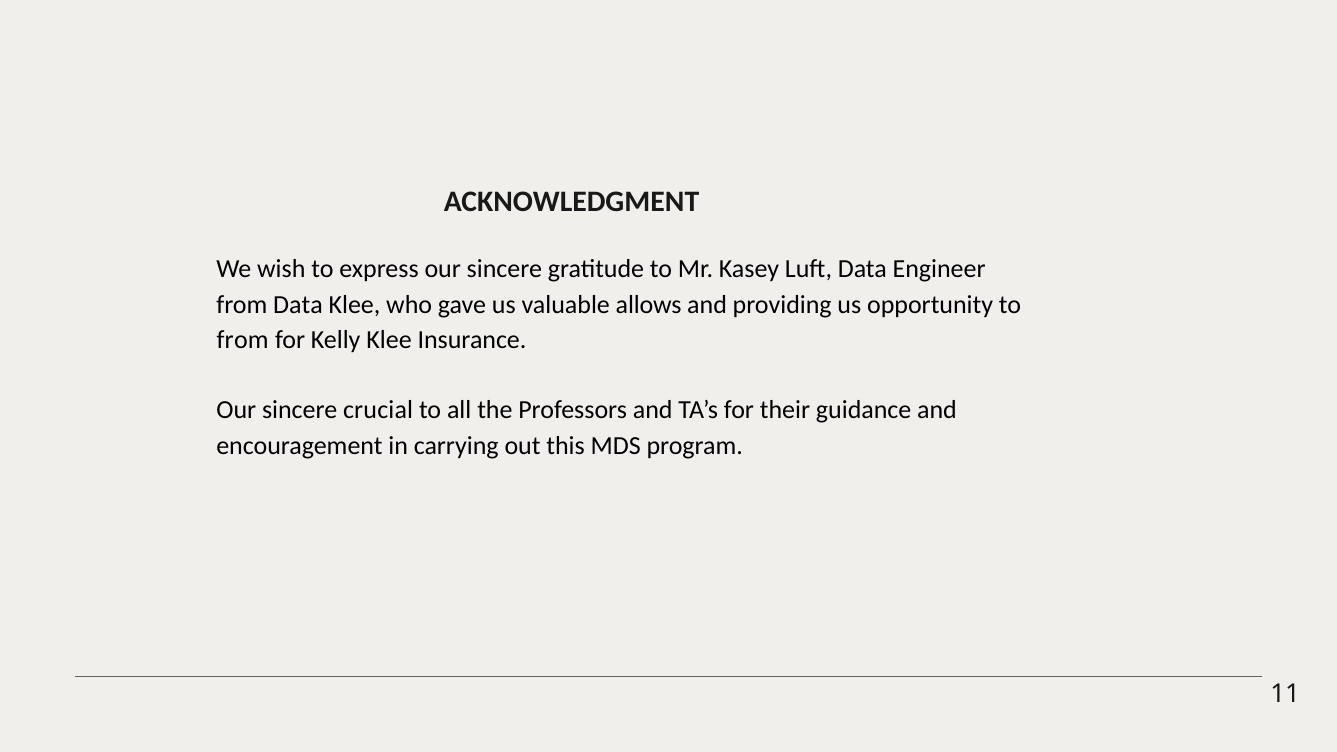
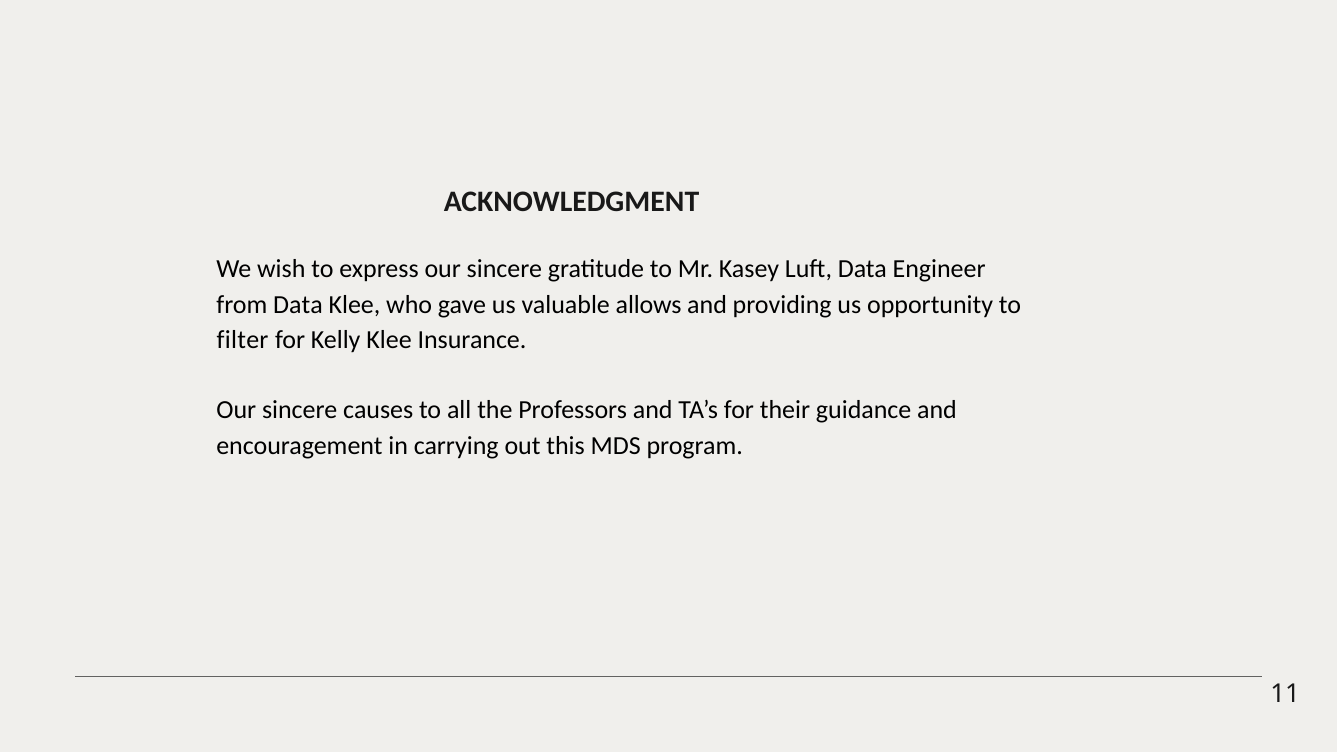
from at (243, 340): from -> filter
crucial: crucial -> causes
